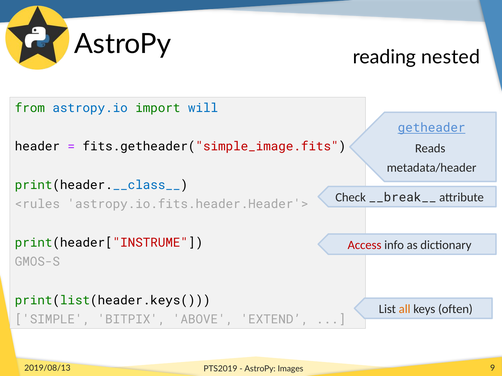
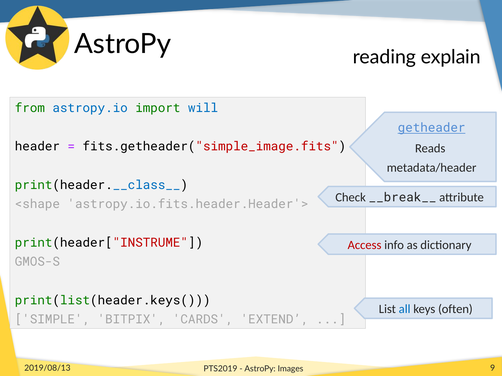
nested: nested -> explain
<rules: <rules -> <shape
all colour: orange -> blue
ABOVE: ABOVE -> CARDS
